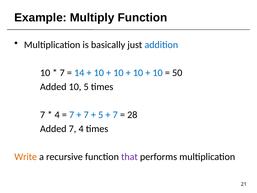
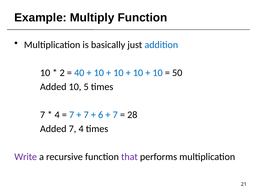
7 at (62, 73): 7 -> 2
14: 14 -> 40
5 at (101, 115): 5 -> 6
Write colour: orange -> purple
